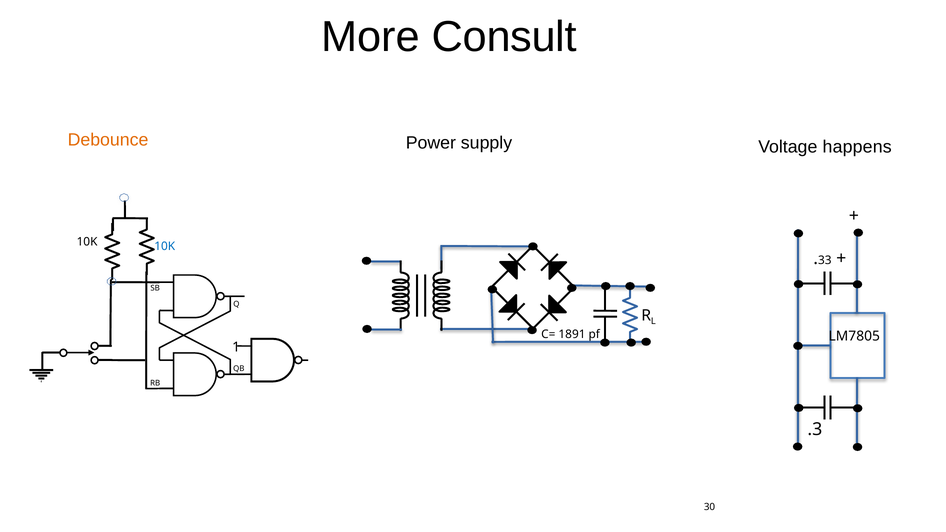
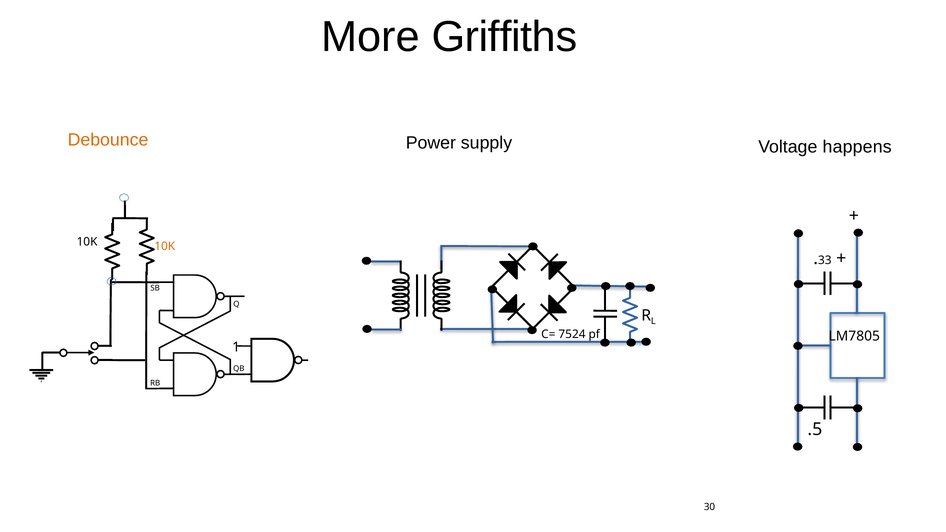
Consult: Consult -> Griffiths
10K at (165, 247) colour: blue -> orange
1891: 1891 -> 7524
.3: .3 -> .5
